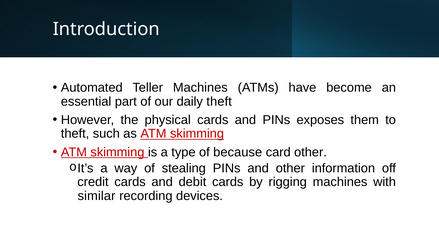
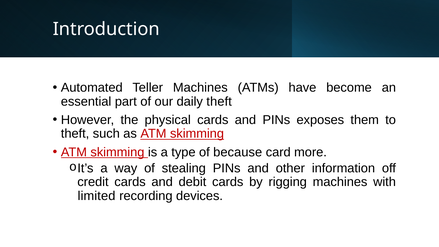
card other: other -> more
similar: similar -> limited
